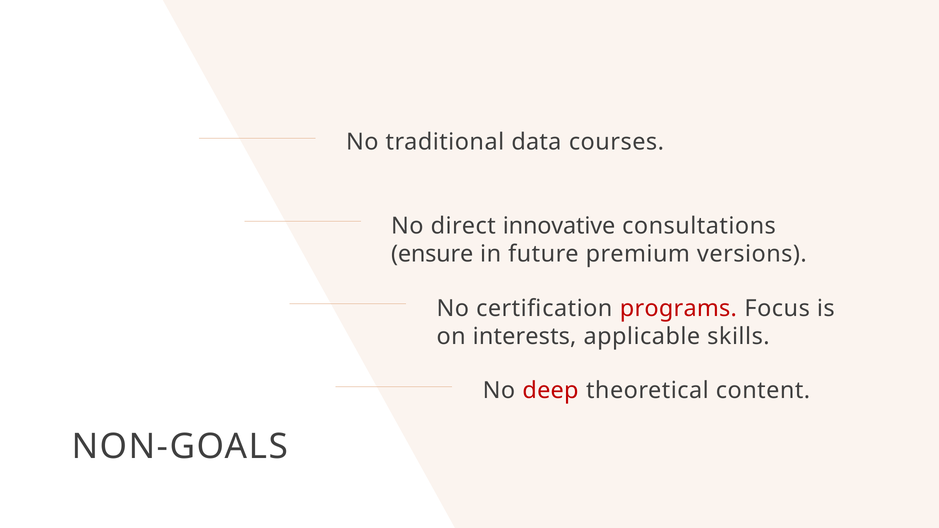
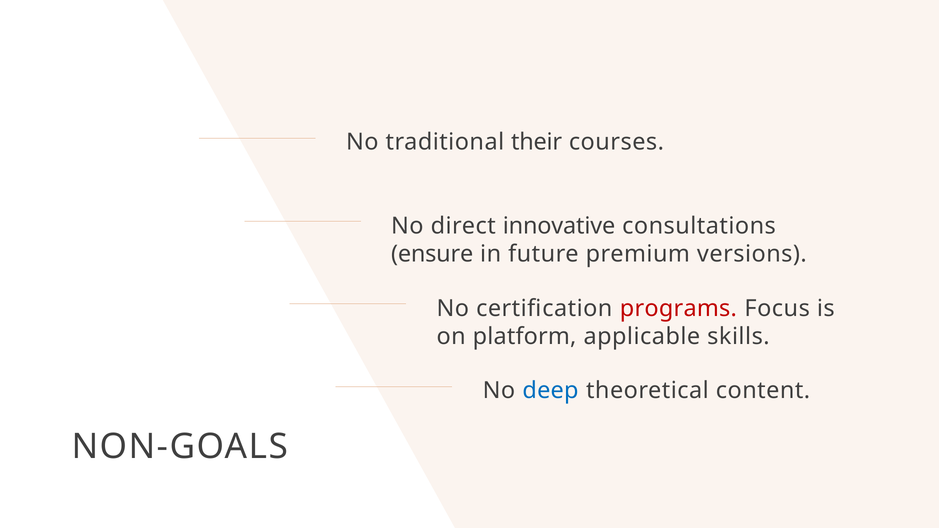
data: data -> their
interests: interests -> platform
deep colour: red -> blue
